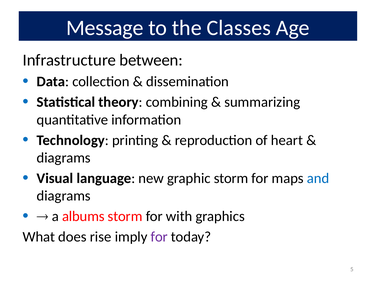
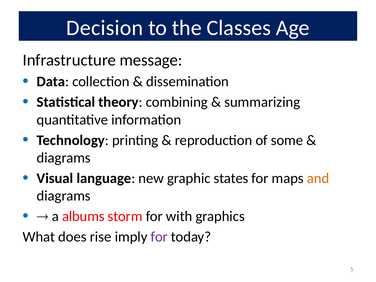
Message: Message -> Decision
between: between -> message
heart: heart -> some
graphic storm: storm -> states
and colour: blue -> orange
